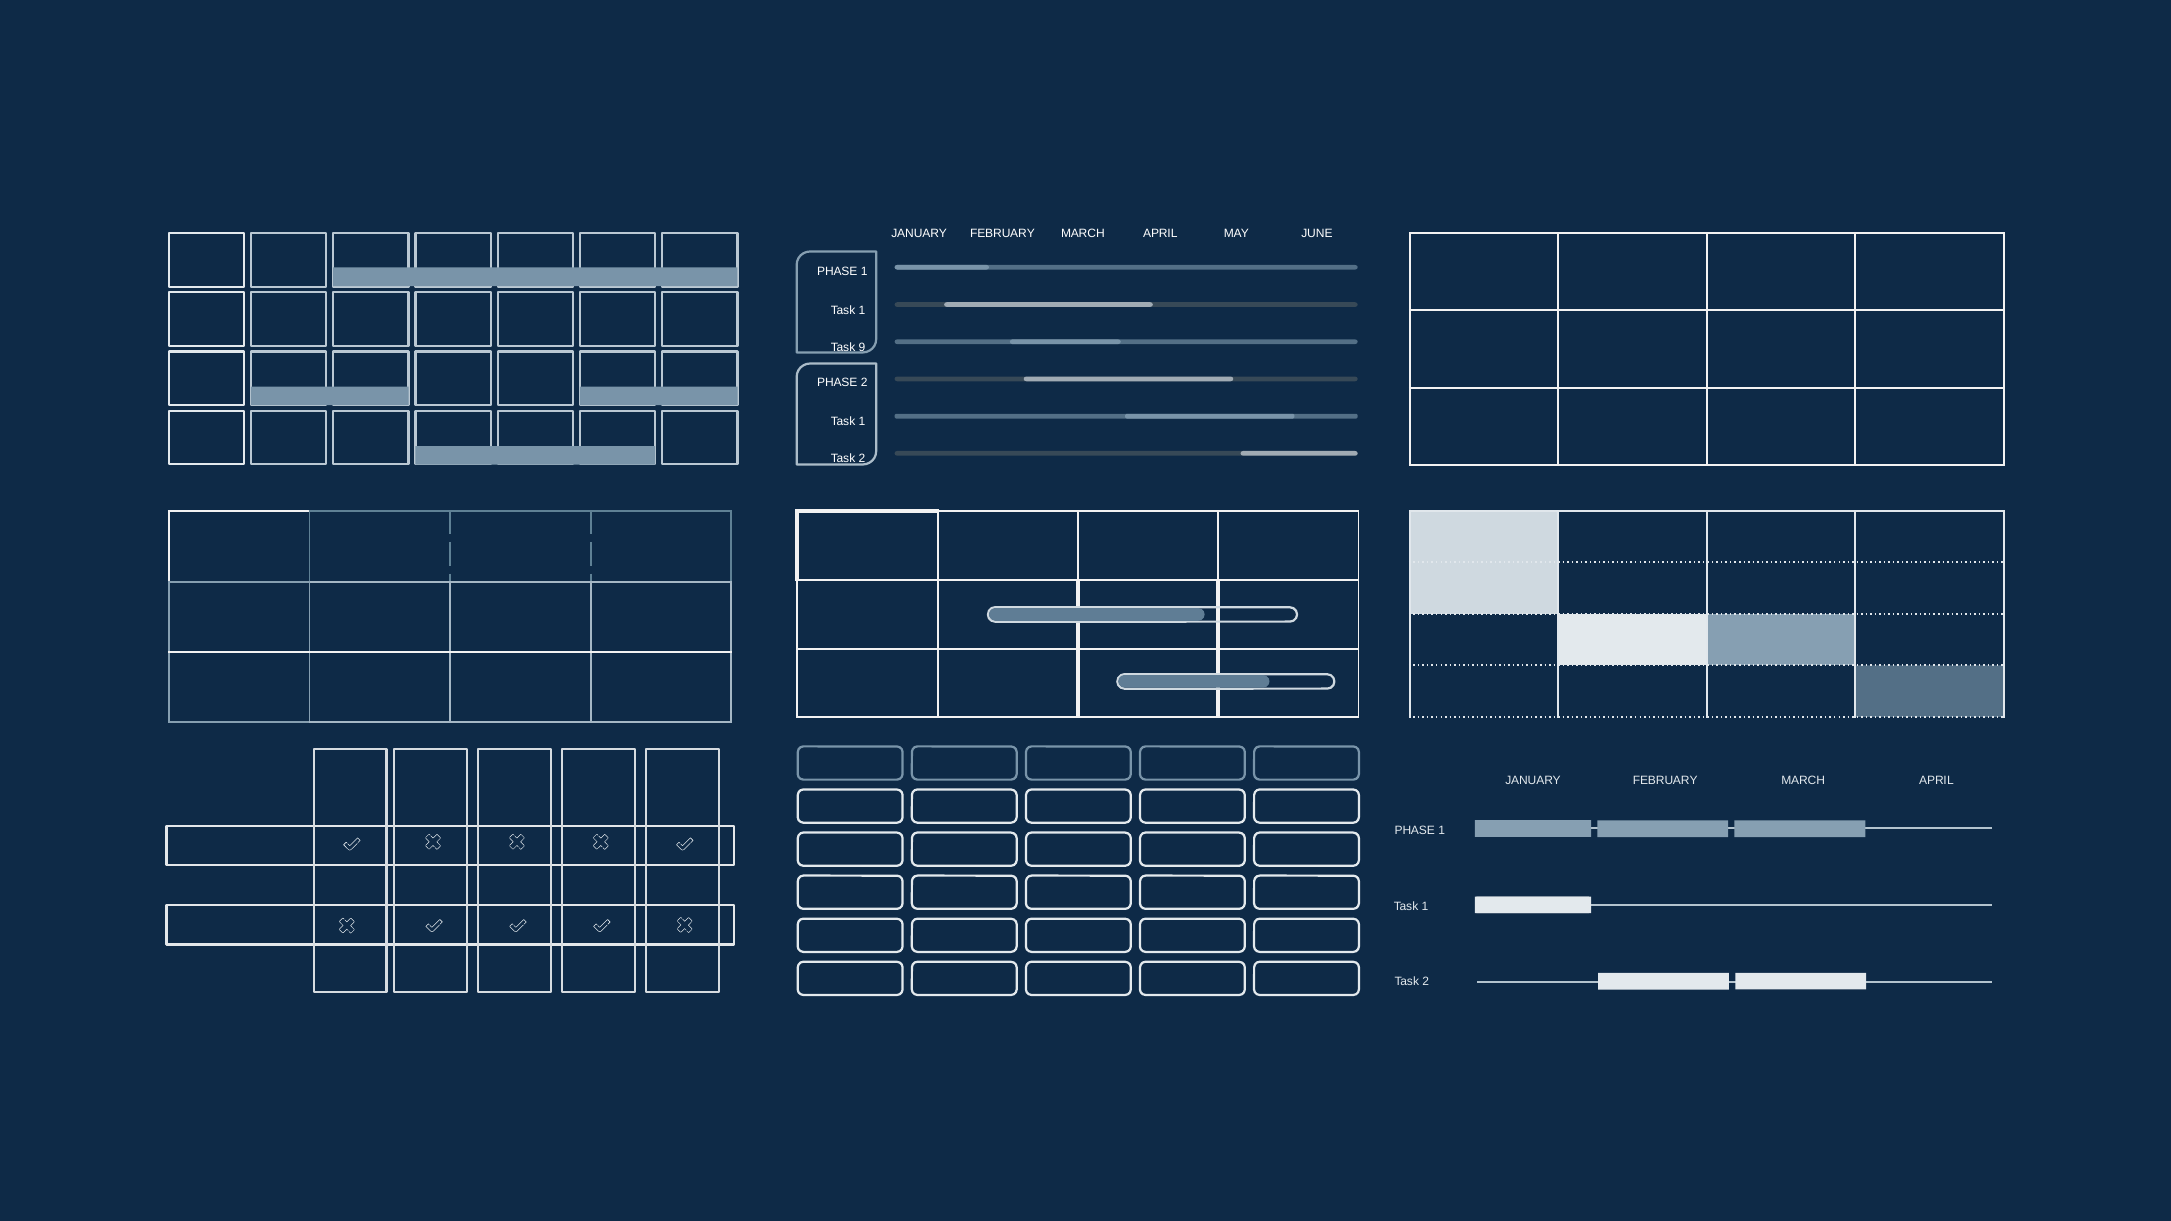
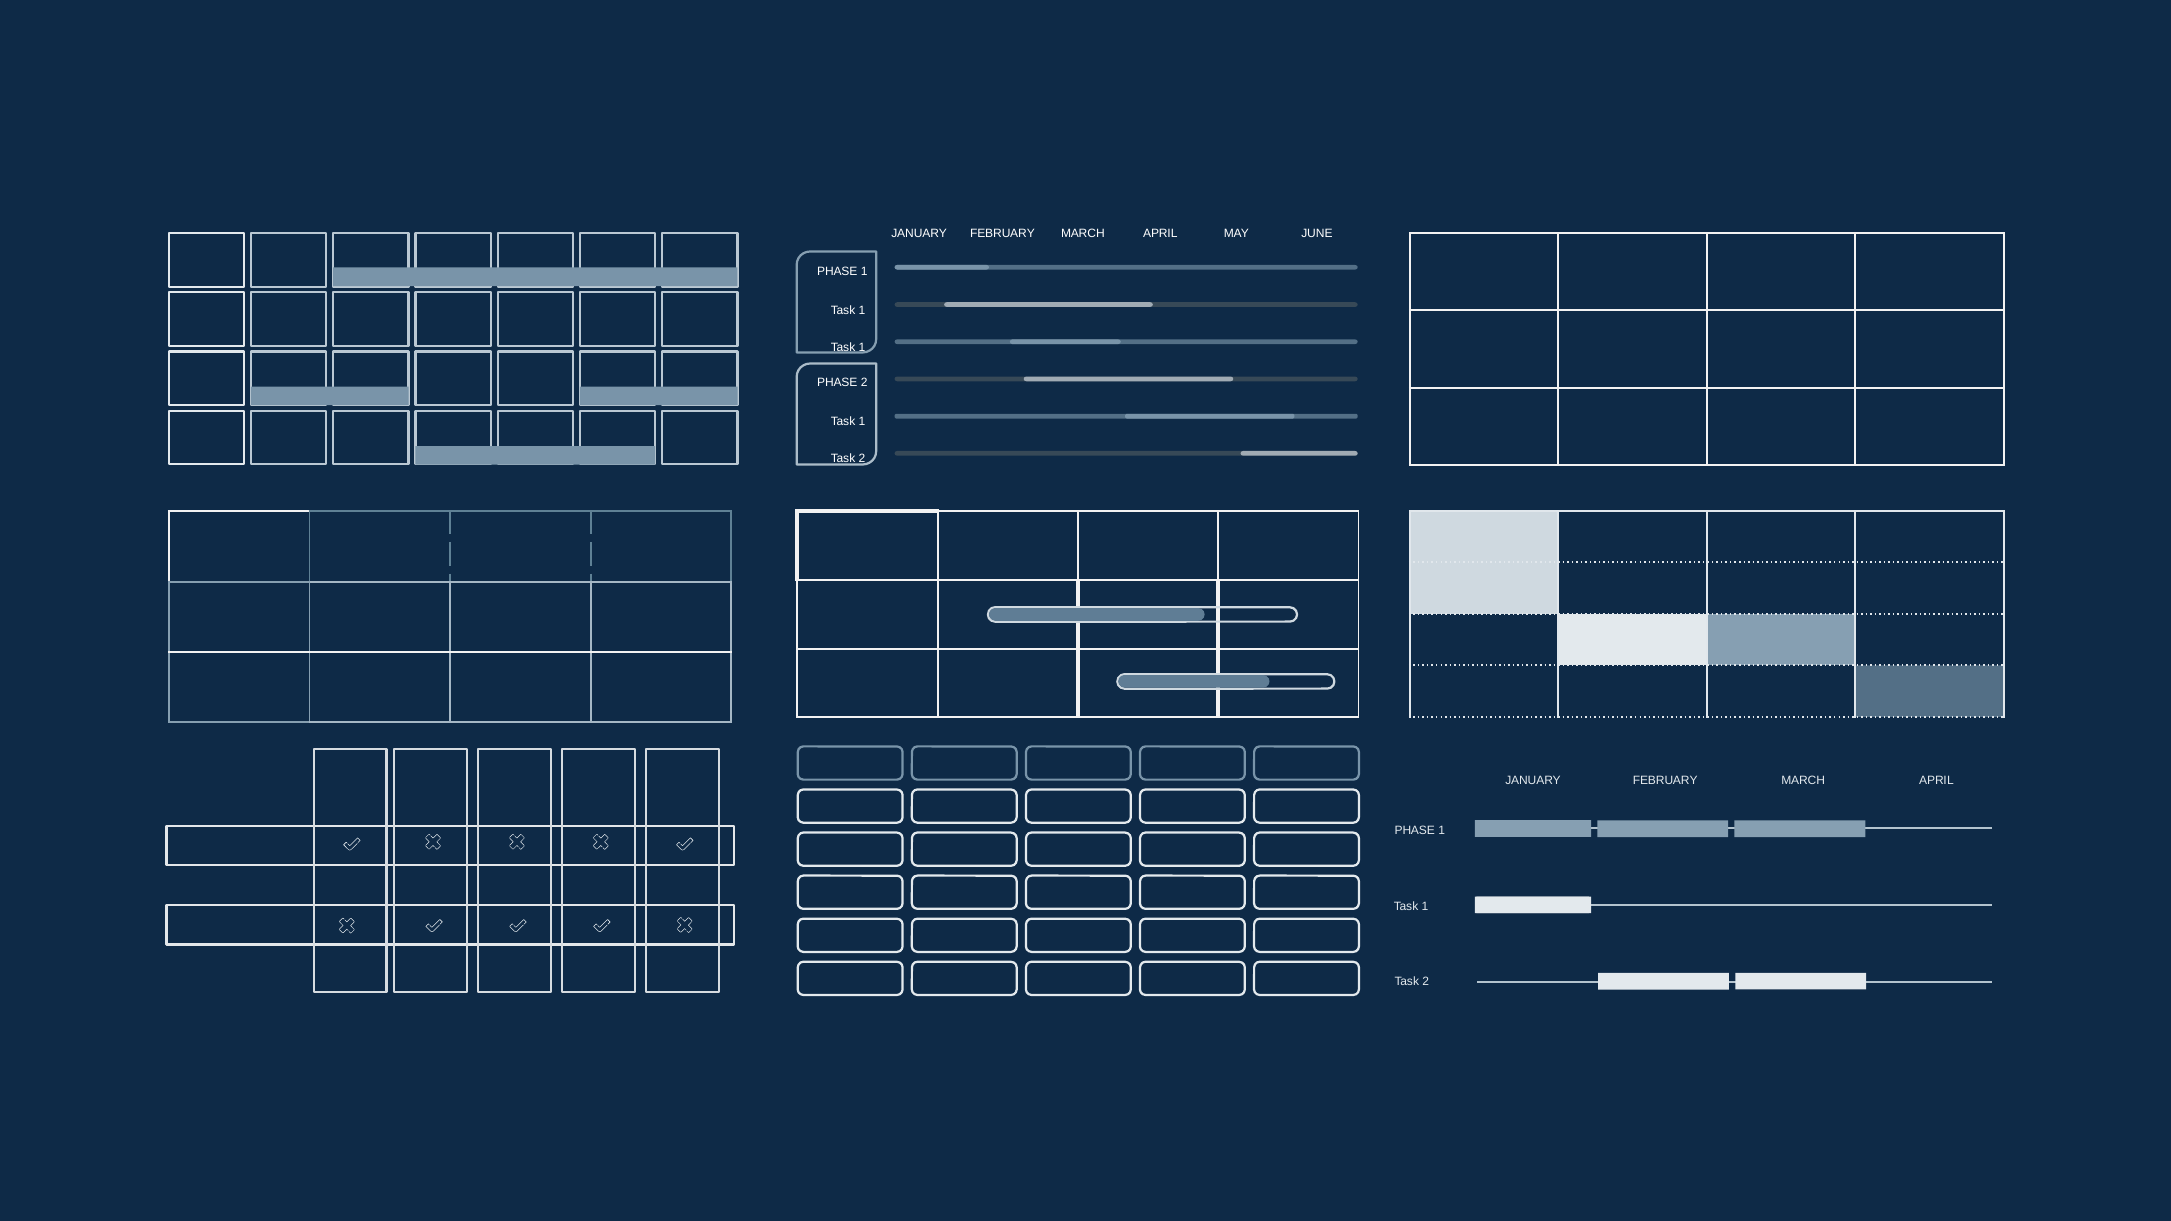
9 at (862, 347): 9 -> 1
